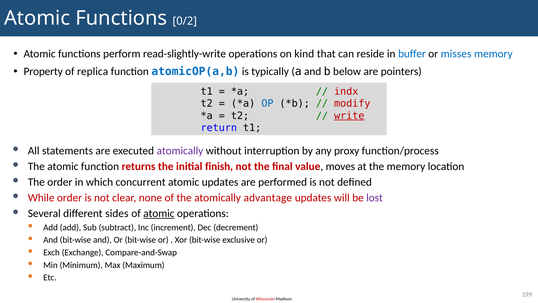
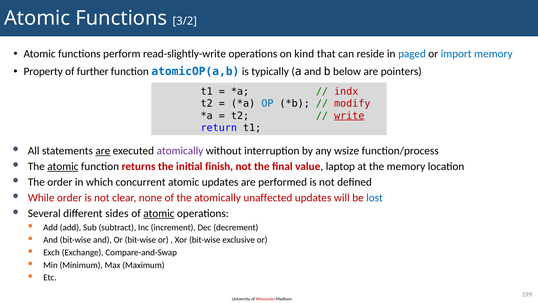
0/2: 0/2 -> 3/2
buffer: buffer -> paged
misses: misses -> import
replica: replica -> further
are at (103, 151) underline: none -> present
proxy: proxy -> wsize
atomic at (63, 166) underline: none -> present
moves: moves -> laptop
advantage: advantage -> unaffected
lost colour: purple -> blue
